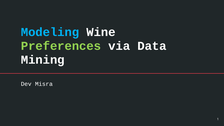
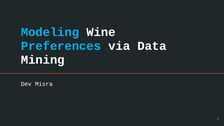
Preferences colour: light green -> light blue
